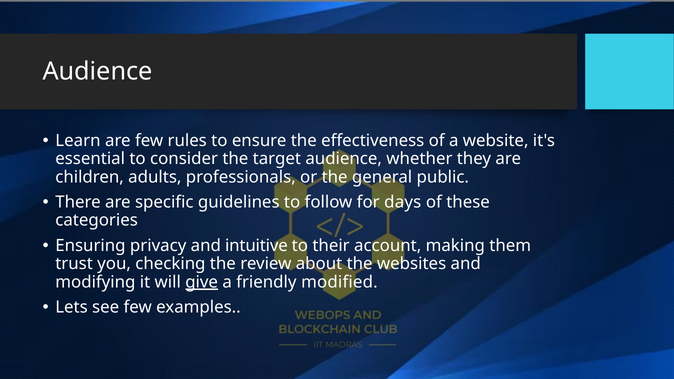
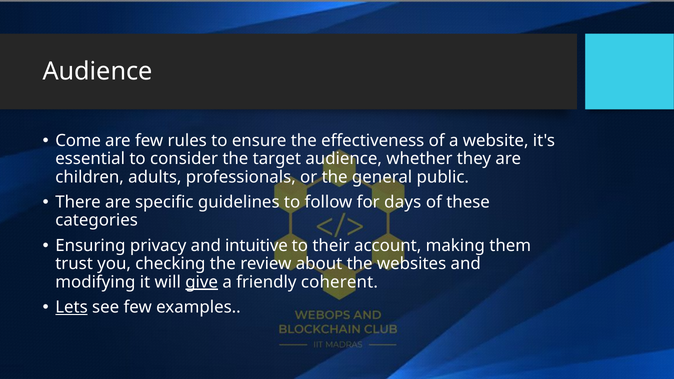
Learn: Learn -> Come
modified: modified -> coherent
Lets underline: none -> present
